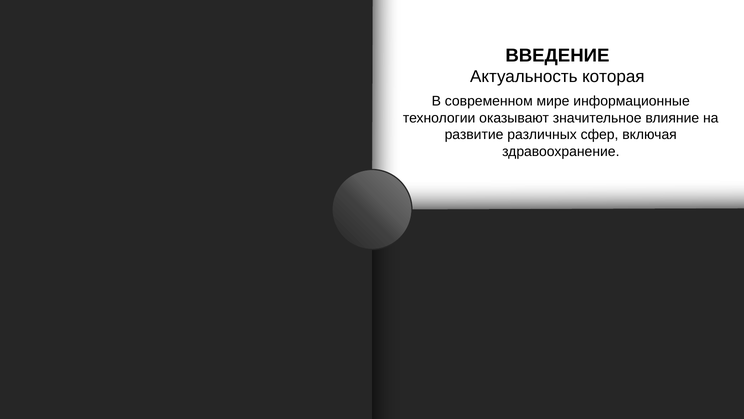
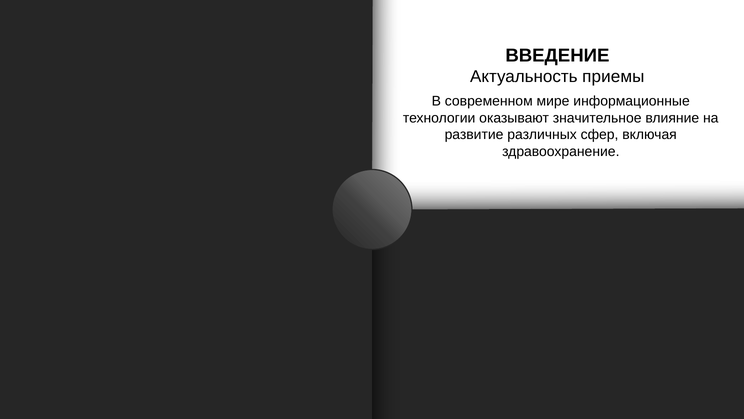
которая: которая -> приемы
